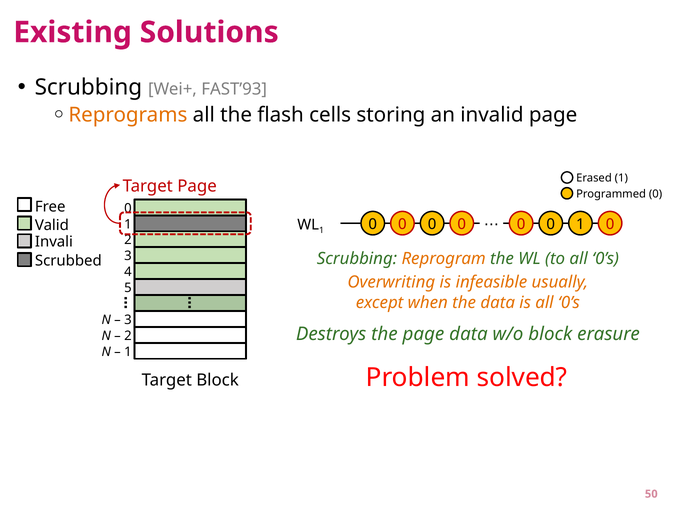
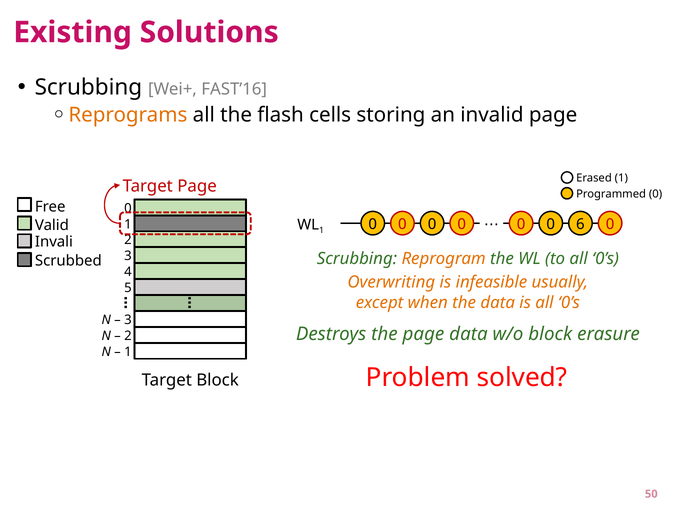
FAST’93: FAST’93 -> FAST’16
0 0 1: 1 -> 6
